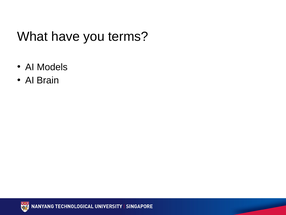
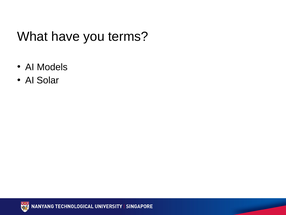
Brain: Brain -> Solar
